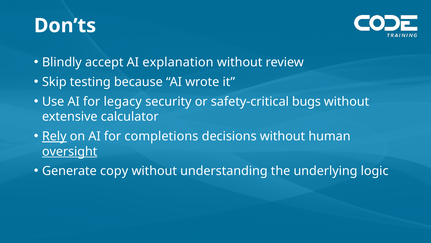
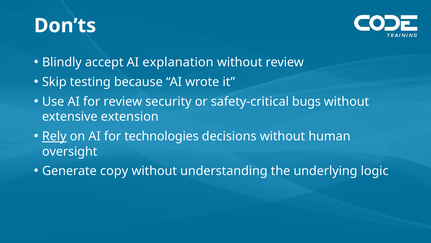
for legacy: legacy -> review
calculator: calculator -> extension
completions: completions -> technologies
oversight underline: present -> none
